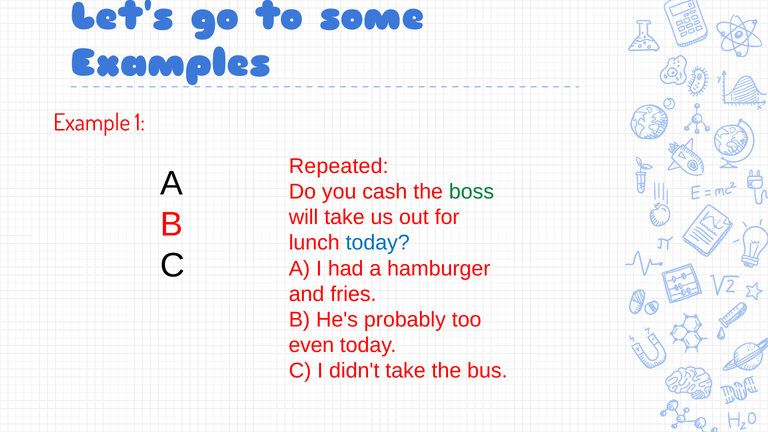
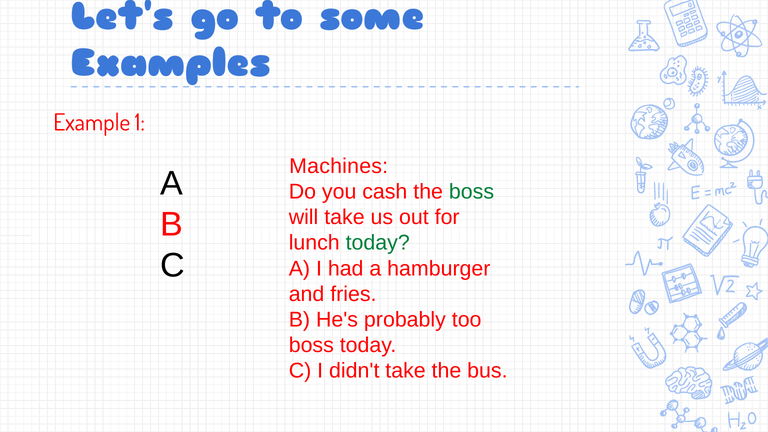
Repeated: Repeated -> Machines
today at (378, 243) colour: blue -> green
even at (311, 345): even -> boss
